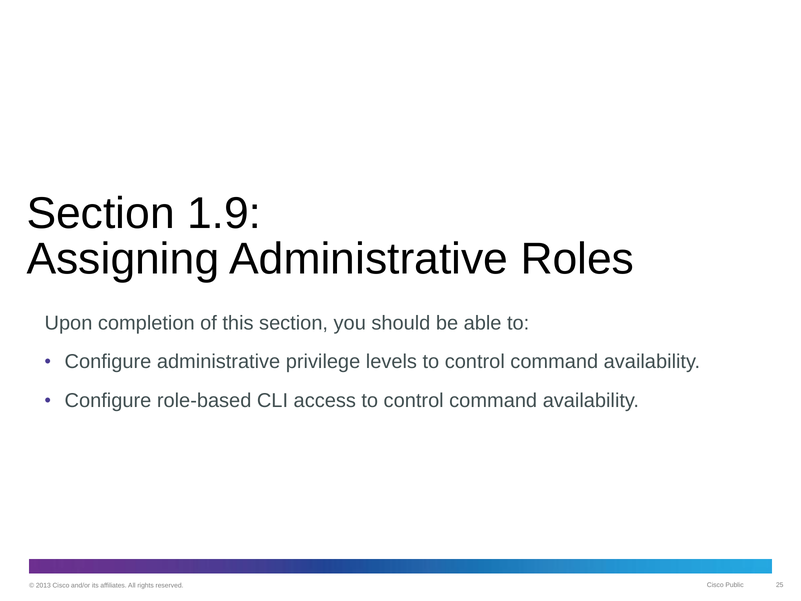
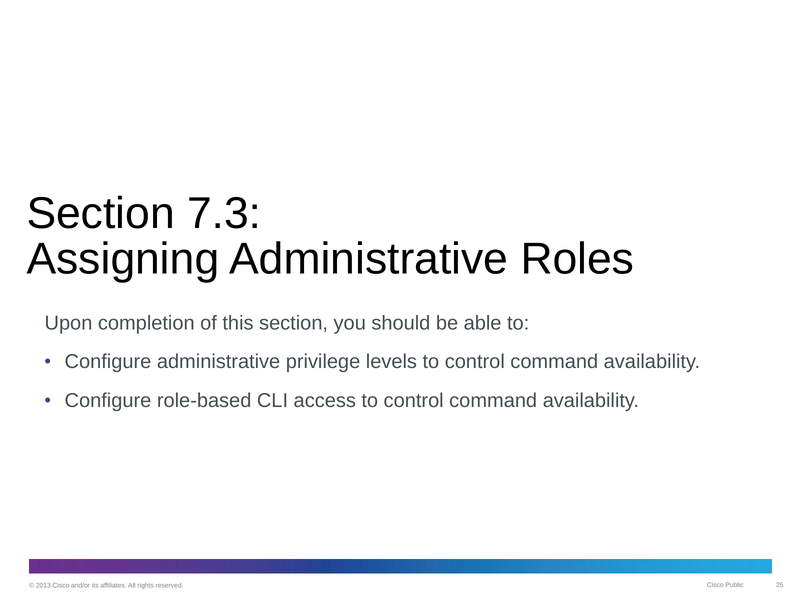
1.9: 1.9 -> 7.3
